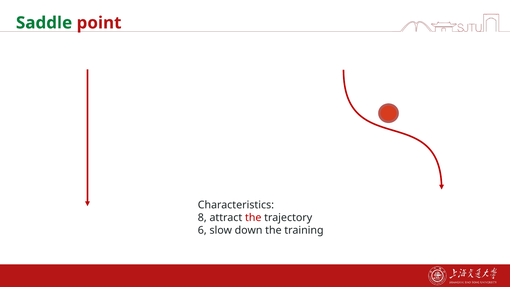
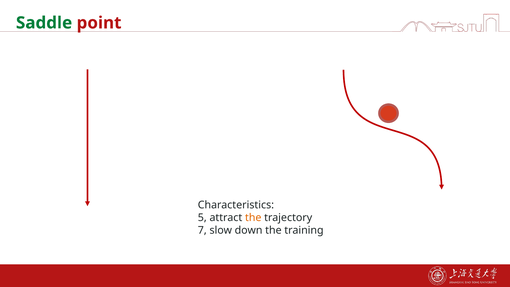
8: 8 -> 5
the at (253, 218) colour: red -> orange
6: 6 -> 7
